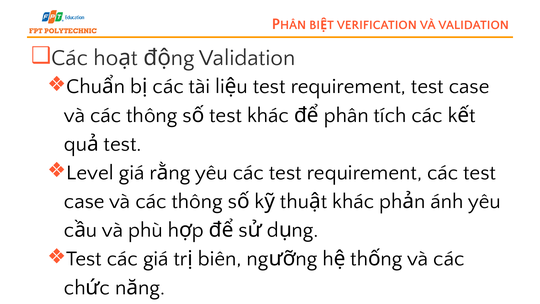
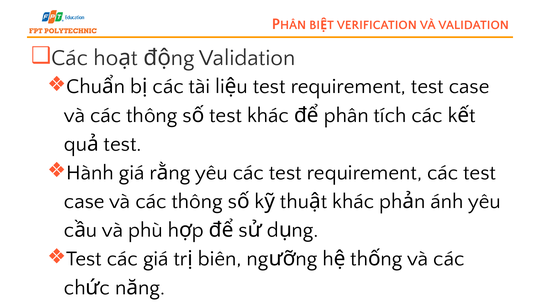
Level: Level -> Hành
